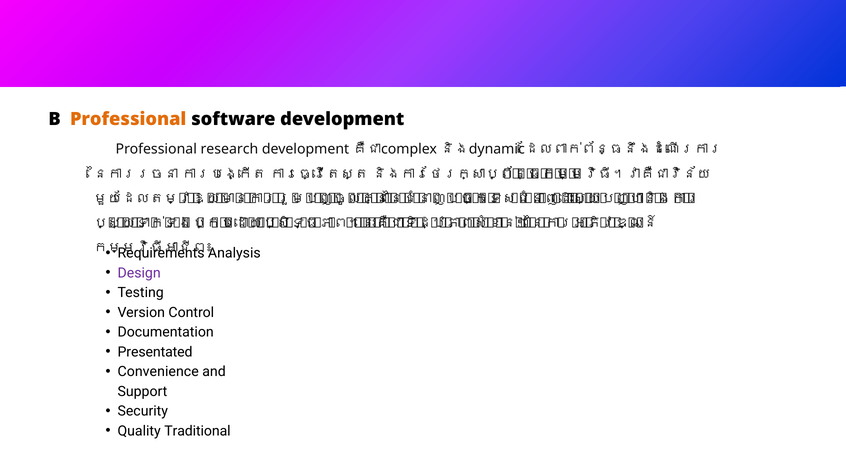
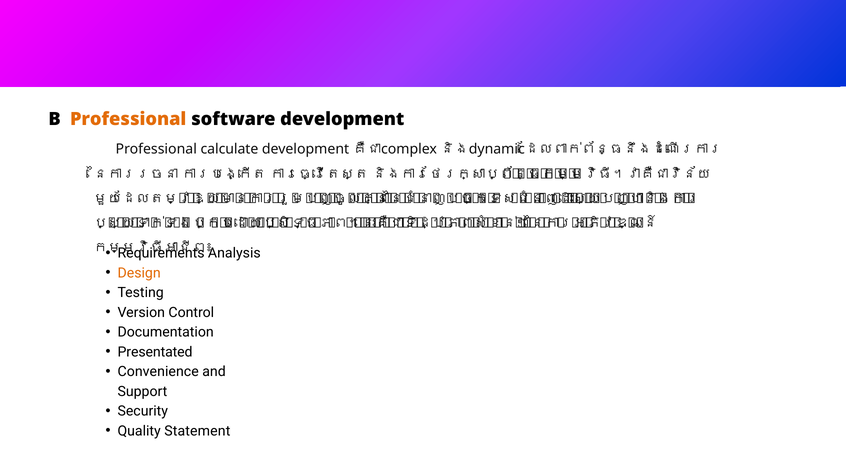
research: research -> calculate
Design colour: purple -> orange
Traditional: Traditional -> Statement
